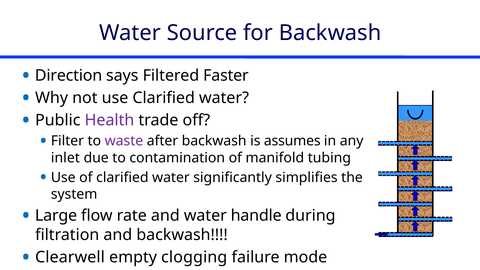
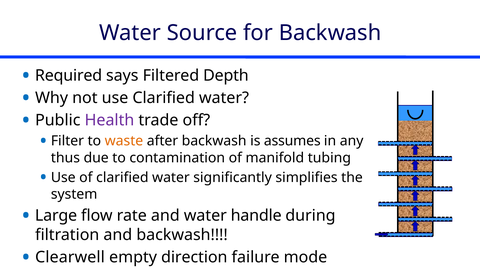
Direction: Direction -> Required
Faster: Faster -> Depth
waste colour: purple -> orange
inlet: inlet -> thus
clogging: clogging -> direction
